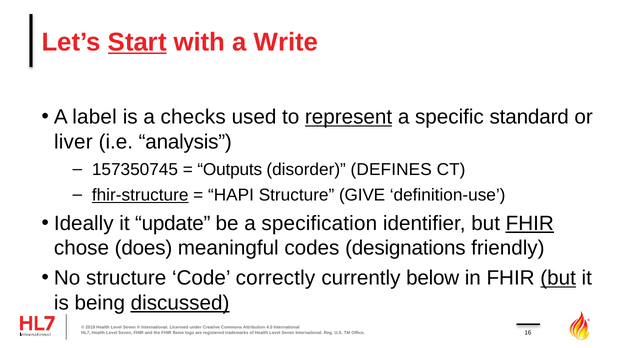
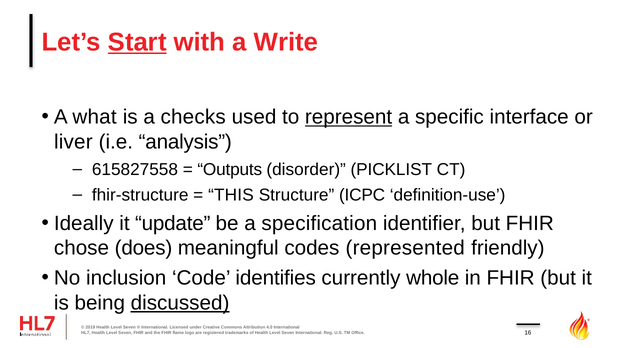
label: label -> what
standard: standard -> interface
157350745: 157350745 -> 615827558
DEFINES: DEFINES -> PICKLIST
fhir-structure underline: present -> none
HAPI: HAPI -> THIS
GIVE: GIVE -> ICPC
FHIR at (530, 224) underline: present -> none
designations: designations -> represented
No structure: structure -> inclusion
correctly: correctly -> identifies
below: below -> whole
but at (558, 278) underline: present -> none
